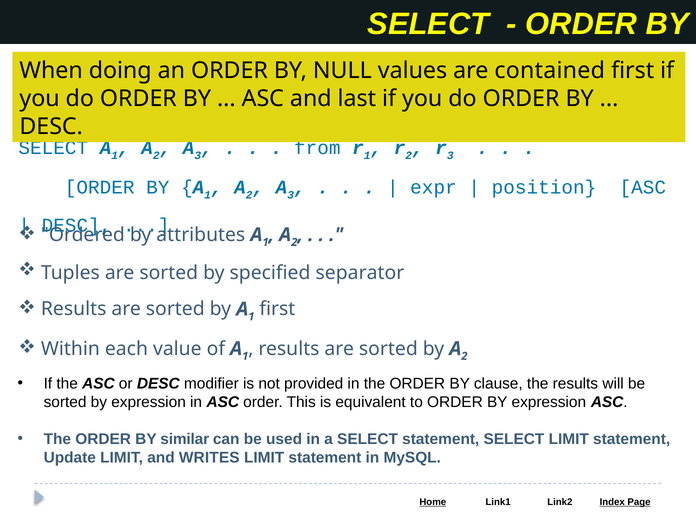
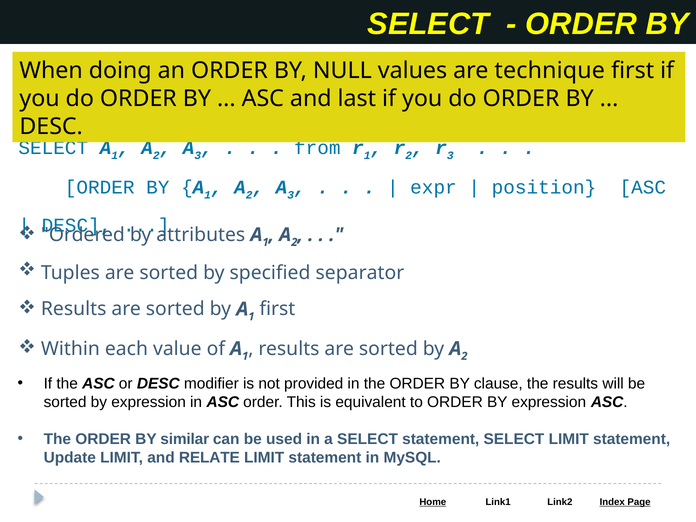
contained: contained -> technique
WRITES: WRITES -> RELATE
